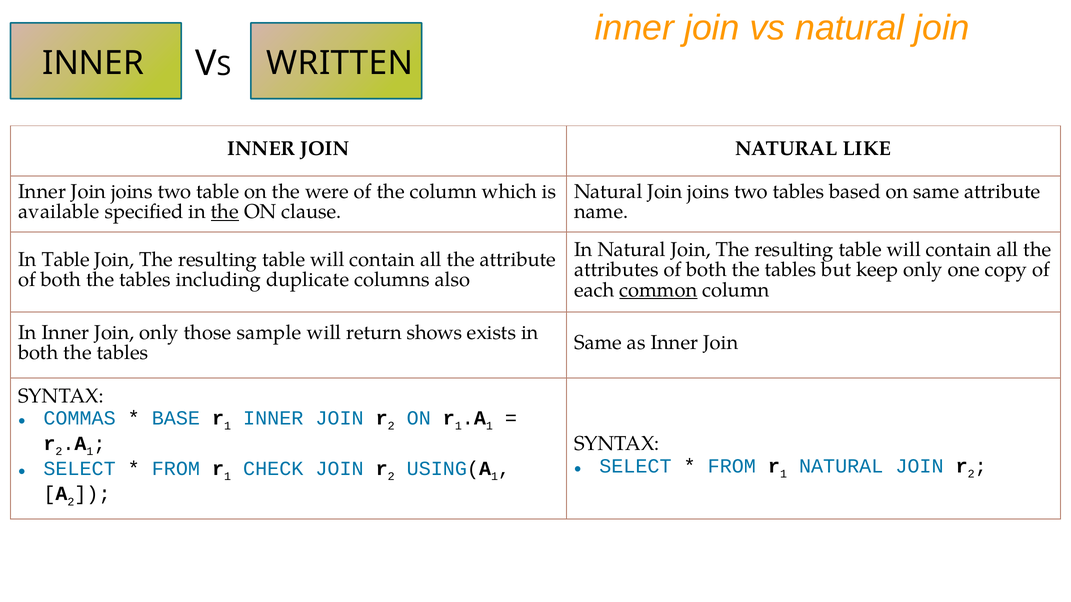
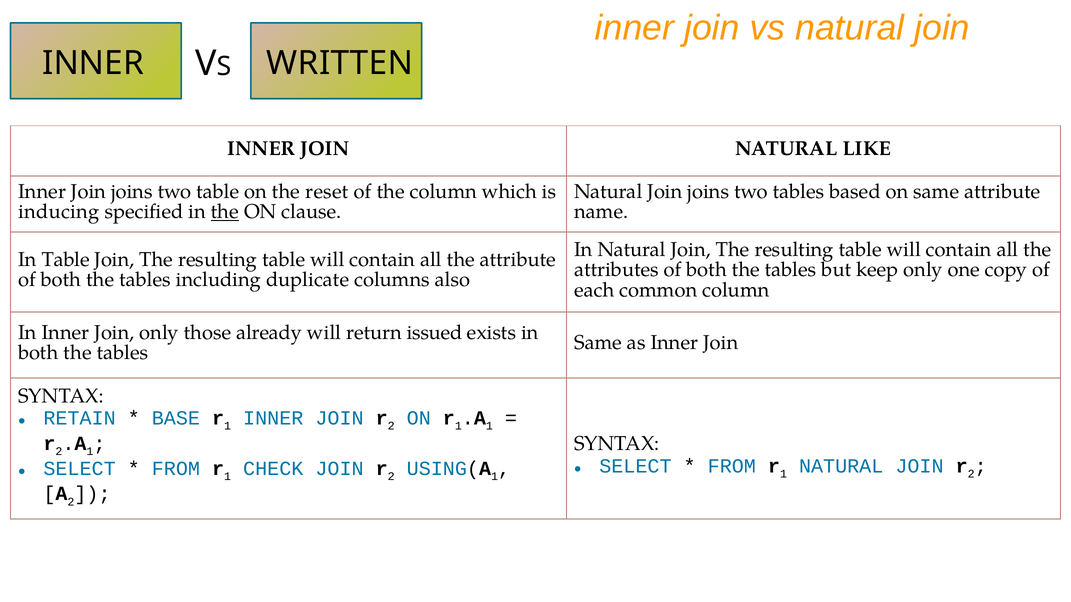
were: were -> reset
available: available -> inducing
common underline: present -> none
sample: sample -> already
shows: shows -> issued
COMMAS: COMMAS -> RETAIN
